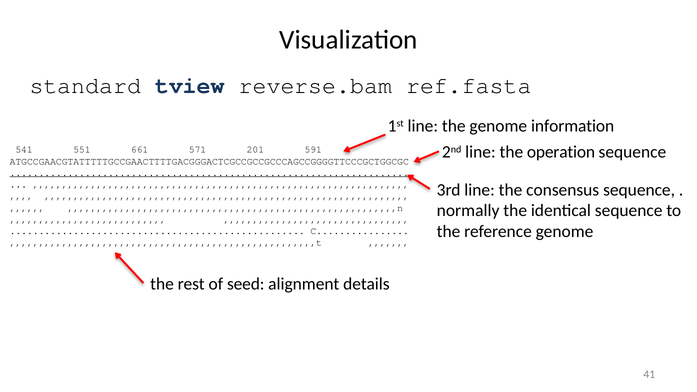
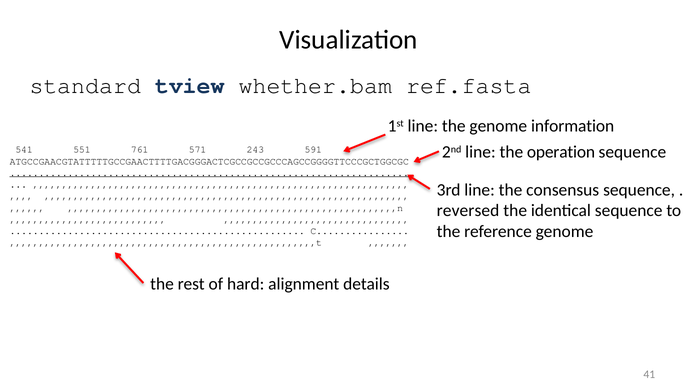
reverse.bam: reverse.bam -> whether.bam
661: 661 -> 761
201: 201 -> 243
normally: normally -> reversed
seed: seed -> hard
